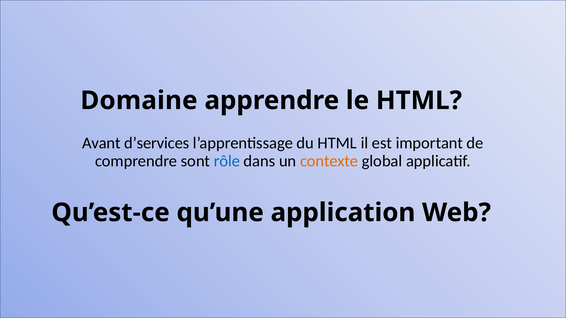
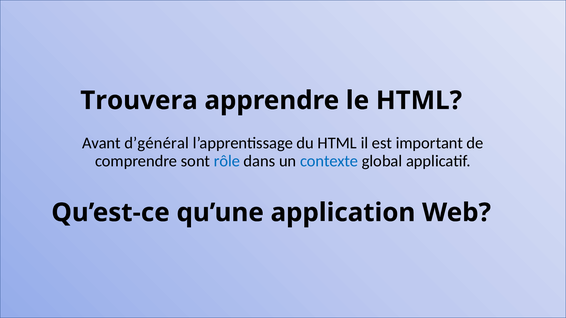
Domaine: Domaine -> Trouvera
d’services: d’services -> d’général
contexte colour: orange -> blue
